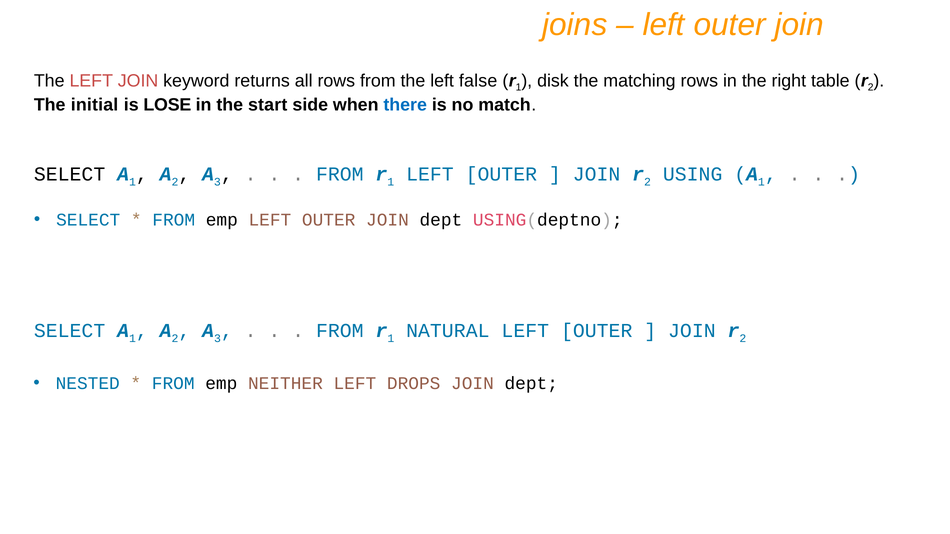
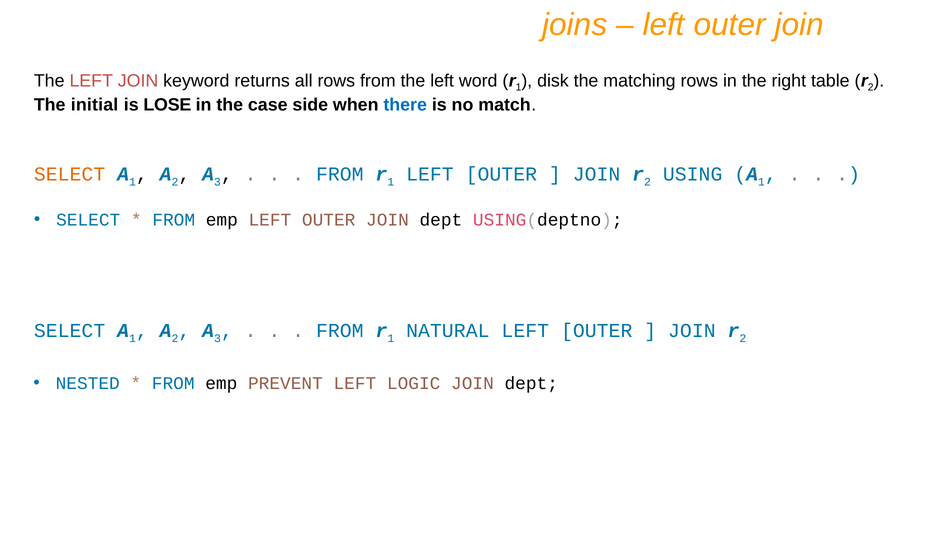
false: false -> word
start: start -> case
SELECT at (70, 174) colour: black -> orange
NEITHER: NEITHER -> PREVENT
DROPS: DROPS -> LOGIC
